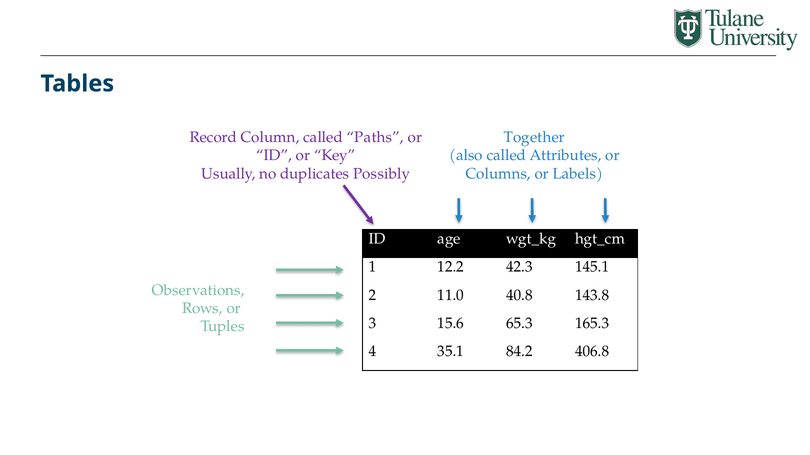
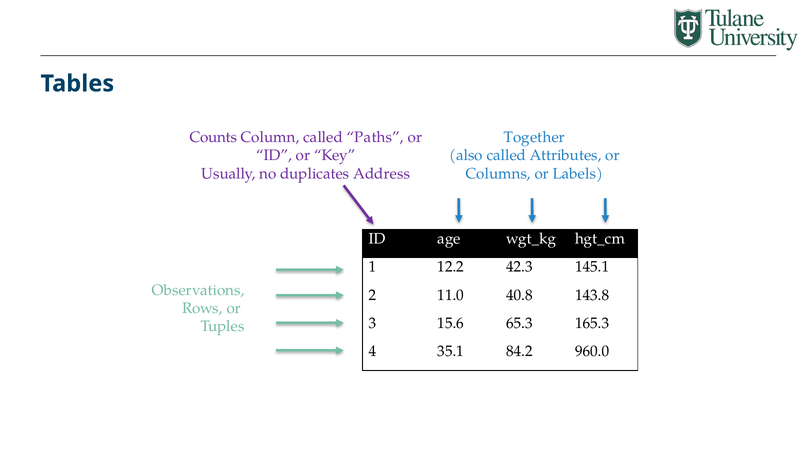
Record: Record -> Counts
Possibly: Possibly -> Address
406.8: 406.8 -> 960.0
